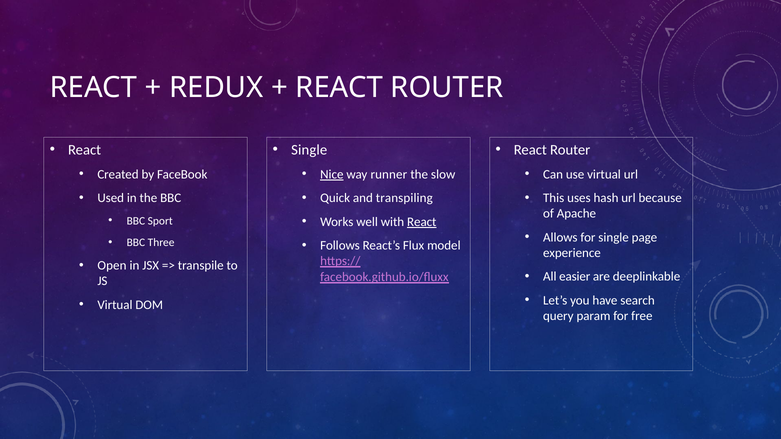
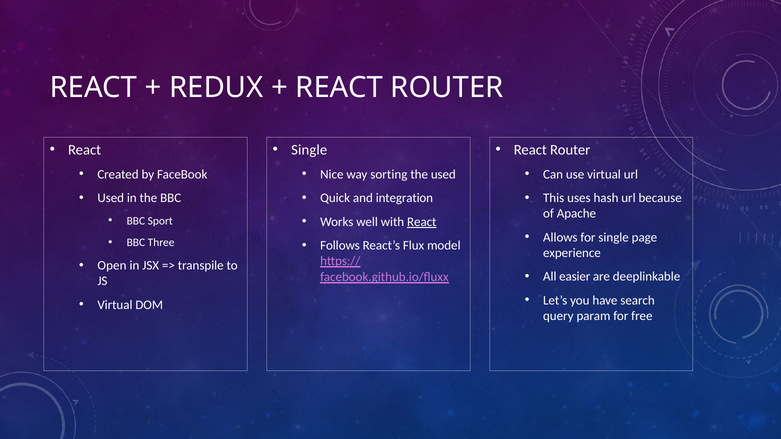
Nice underline: present -> none
runner: runner -> sorting
the slow: slow -> used
transpiling: transpiling -> integration
